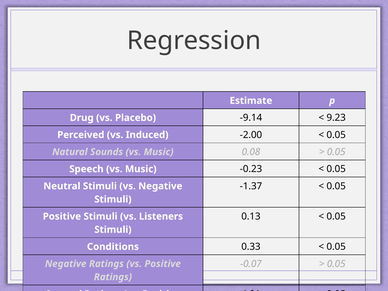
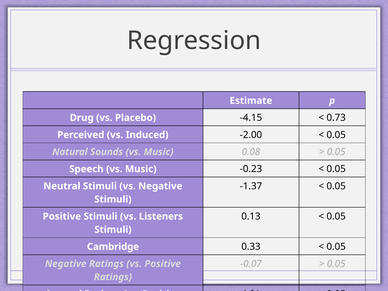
-9.14: -9.14 -> -4.15
9.23: 9.23 -> 0.73
Conditions: Conditions -> Cambridge
